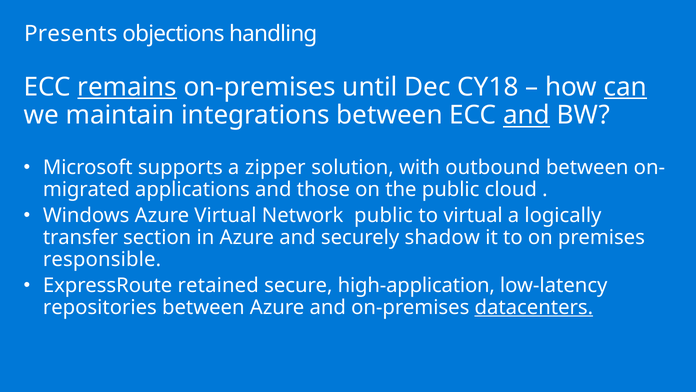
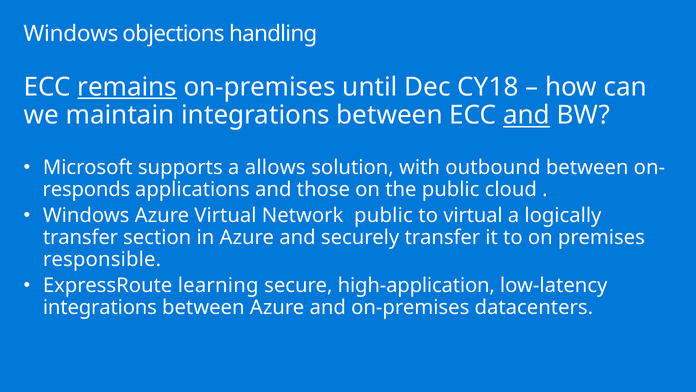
Presents at (71, 34): Presents -> Windows
can underline: present -> none
zipper: zipper -> allows
migrated: migrated -> responds
securely shadow: shadow -> transfer
retained: retained -> learning
repositories at (100, 307): repositories -> integrations
datacenters underline: present -> none
